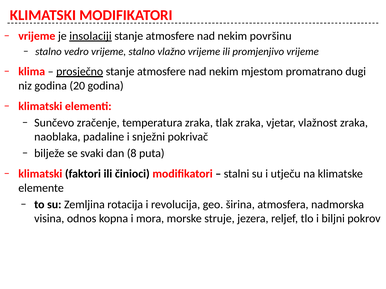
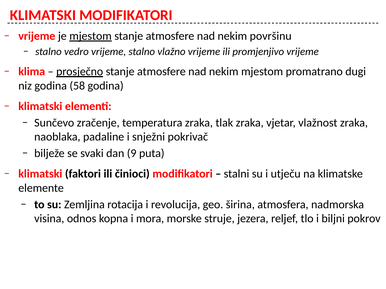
je insolaciji: insolaciji -> mjestom
20: 20 -> 58
8: 8 -> 9
